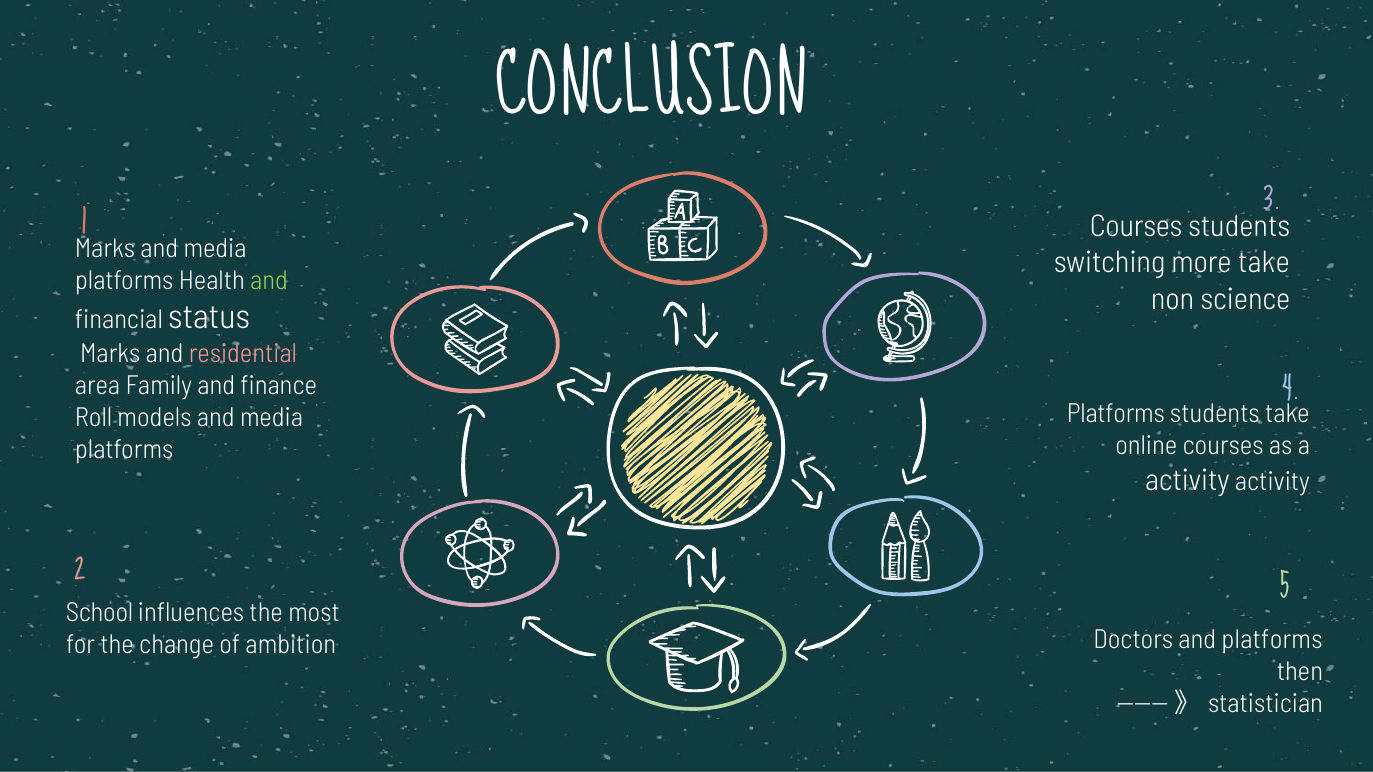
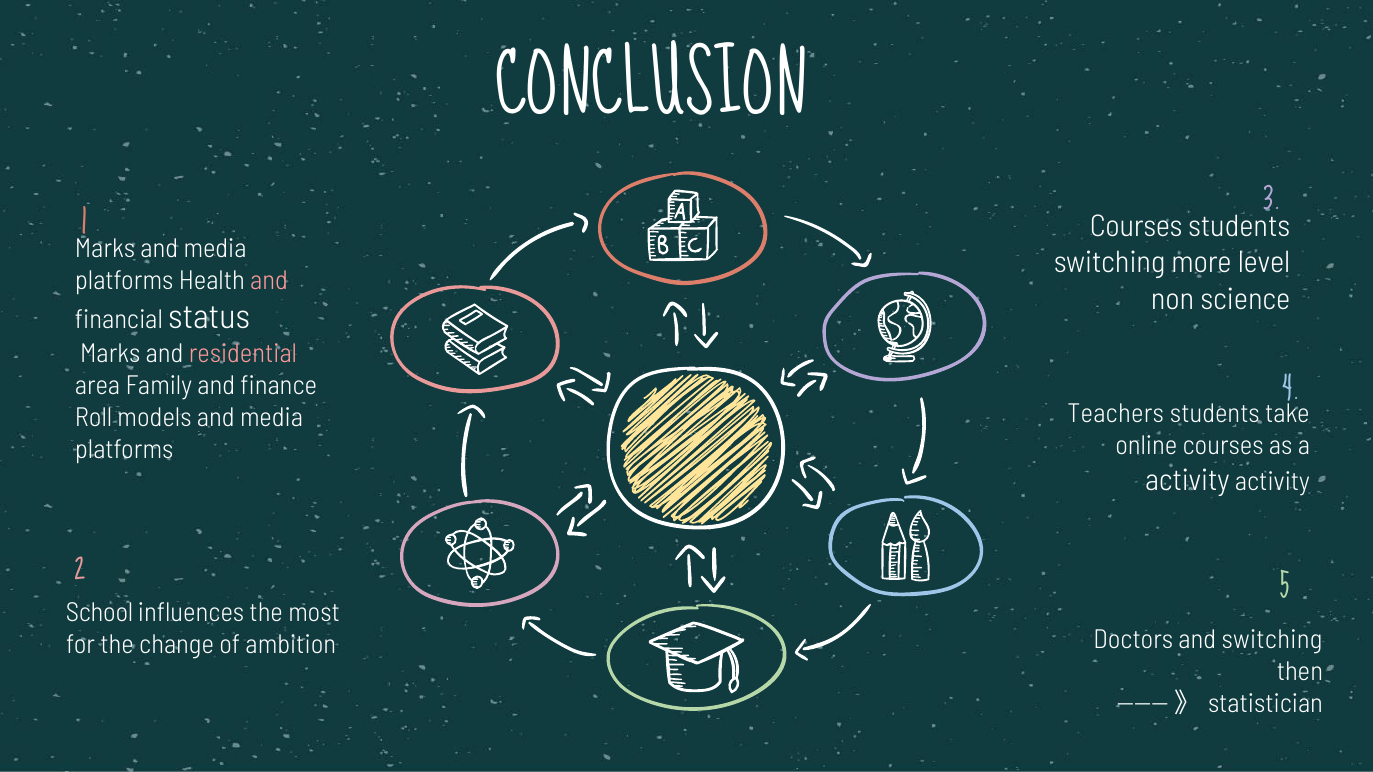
more take: take -> level
and at (269, 280) colour: light green -> pink
Platforms at (1116, 414): Platforms -> Teachers
and platforms: platforms -> switching
